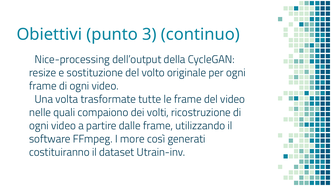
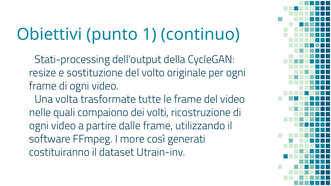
3: 3 -> 1
Nice-processing: Nice-processing -> Stati-processing
